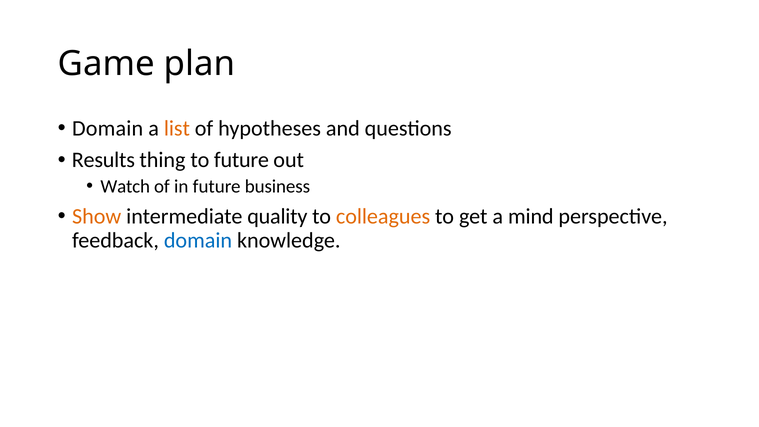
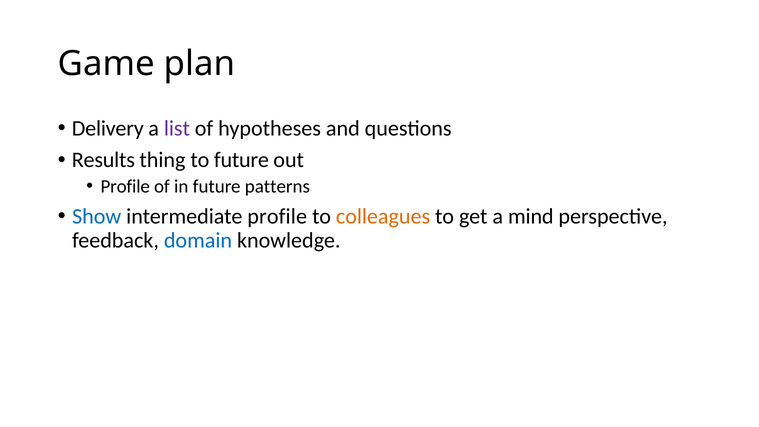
Domain at (108, 128): Domain -> Delivery
list colour: orange -> purple
Watch at (125, 186): Watch -> Profile
business: business -> patterns
Show colour: orange -> blue
intermediate quality: quality -> profile
